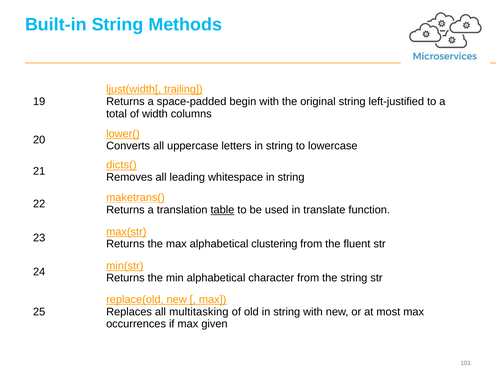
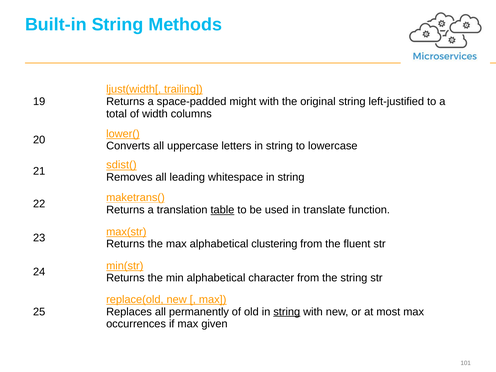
begin: begin -> might
dicts(: dicts( -> sdist(
multitasking: multitasking -> permanently
string at (287, 312) underline: none -> present
